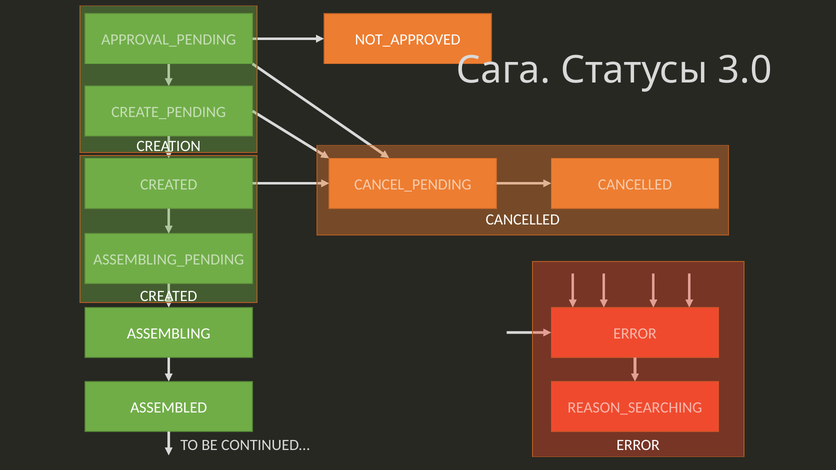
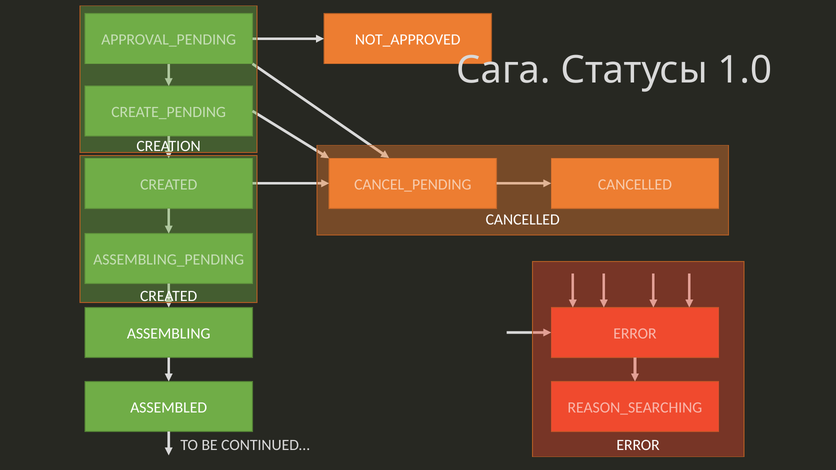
3.0: 3.0 -> 1.0
